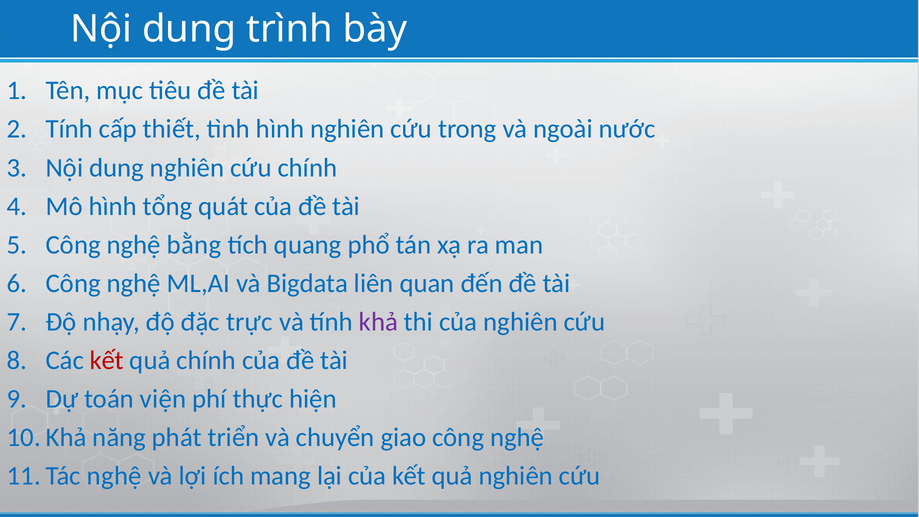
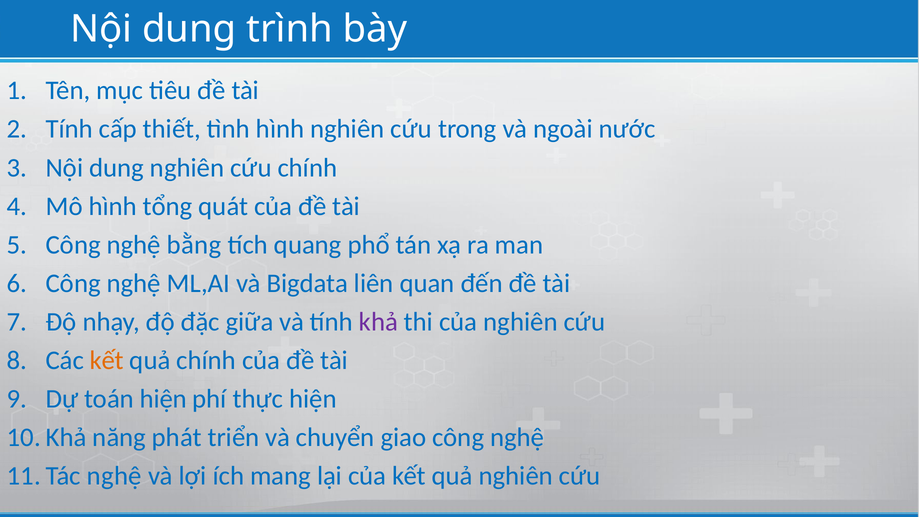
trực: trực -> giữa
kết at (107, 360) colour: red -> orange
toán viện: viện -> hiện
